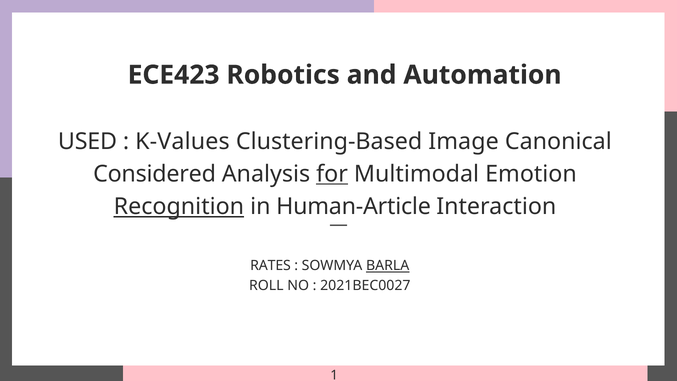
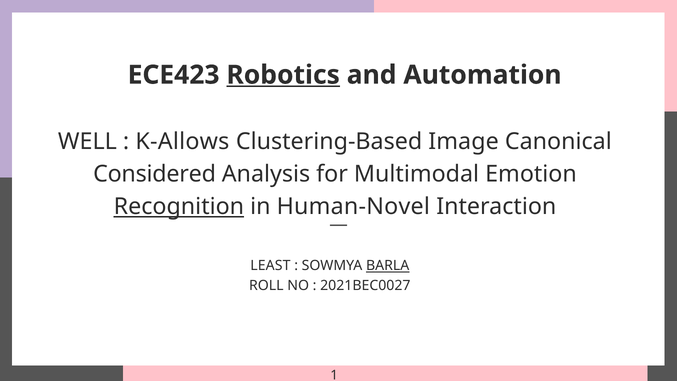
Robotics underline: none -> present
USED: USED -> WELL
K-Values: K-Values -> K-Allows
for underline: present -> none
Human-Article: Human-Article -> Human-Novel
RATES: RATES -> LEAST
